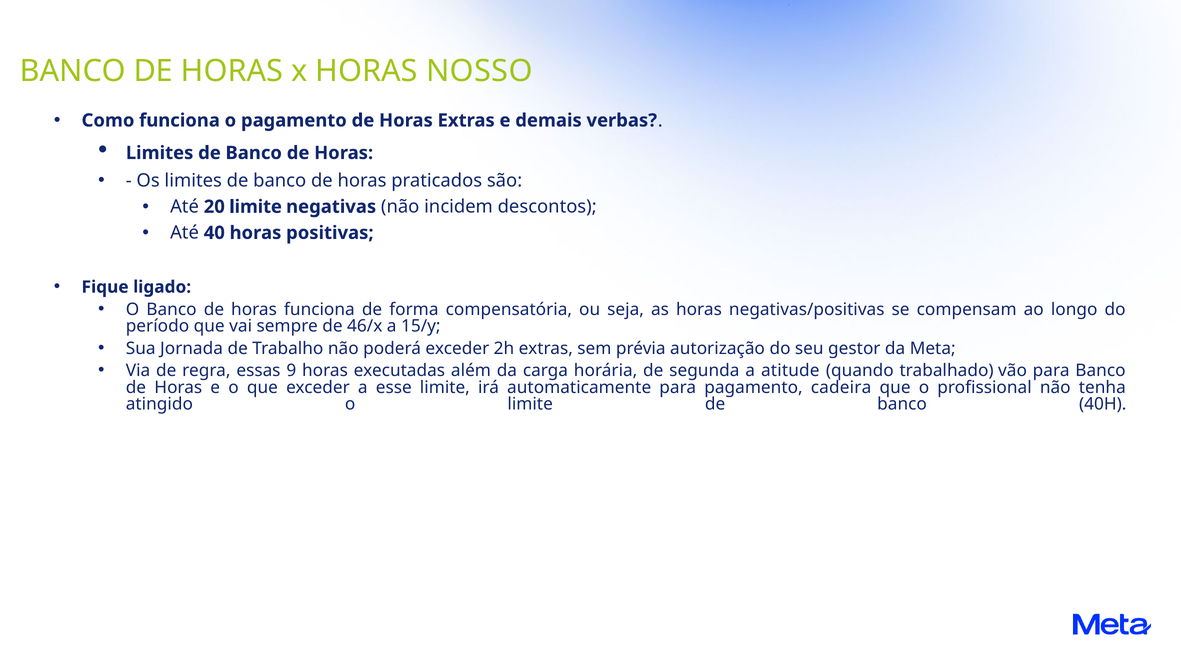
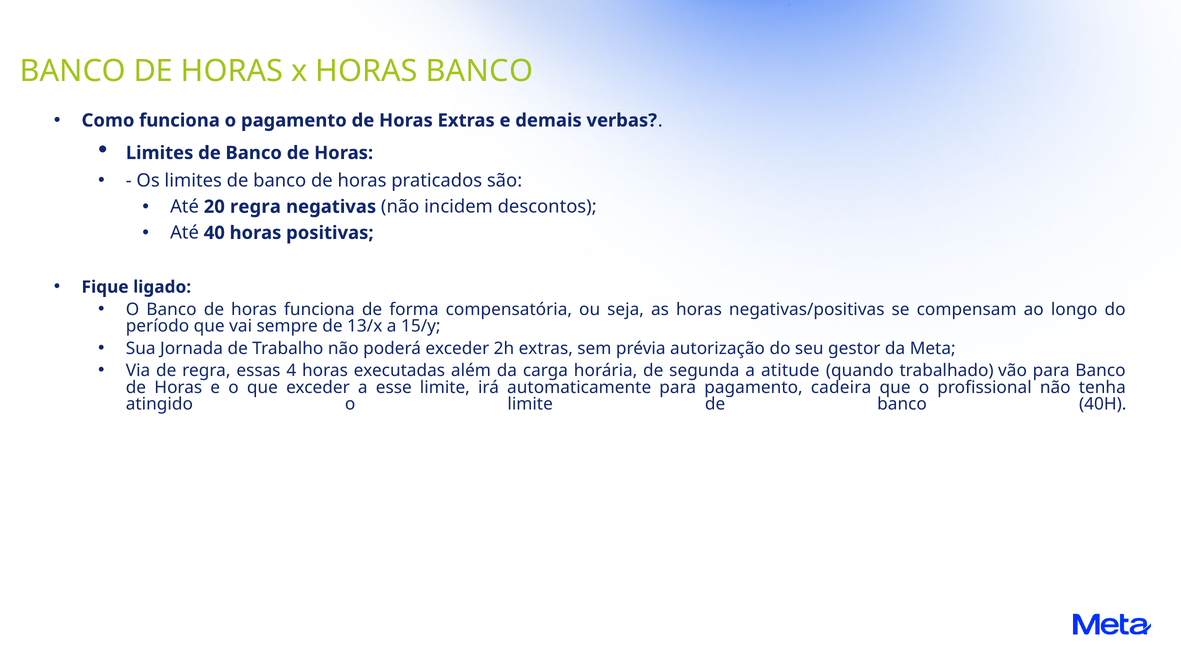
HORAS NOSSO: NOSSO -> BANCO
20 limite: limite -> regra
46/x: 46/x -> 13/x
9: 9 -> 4
